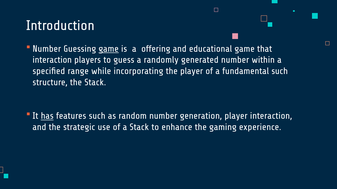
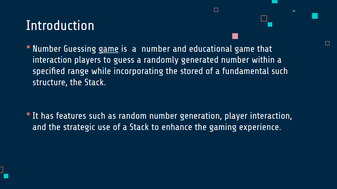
a offering: offering -> number
the player: player -> stored
has underline: present -> none
